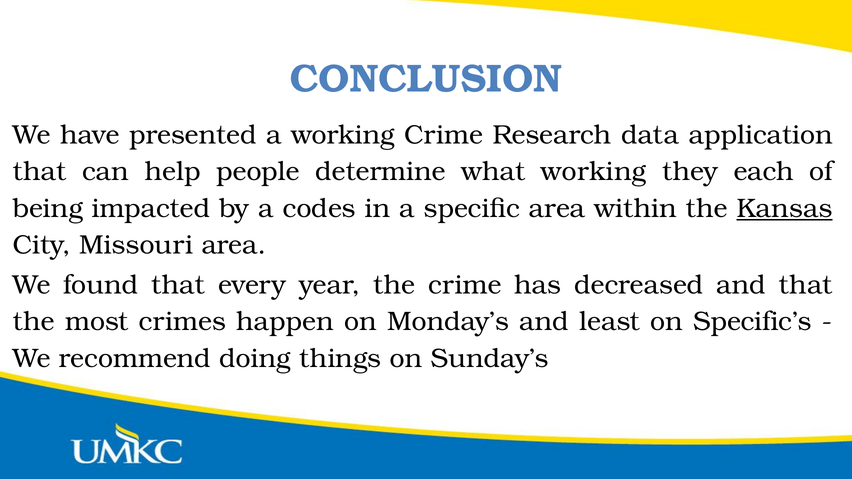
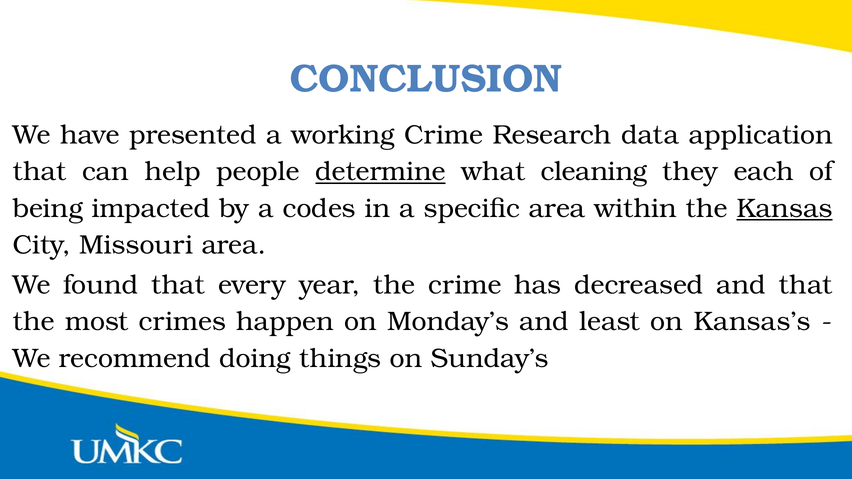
determine underline: none -> present
what working: working -> cleaning
Specific’s: Specific’s -> Kansas’s
